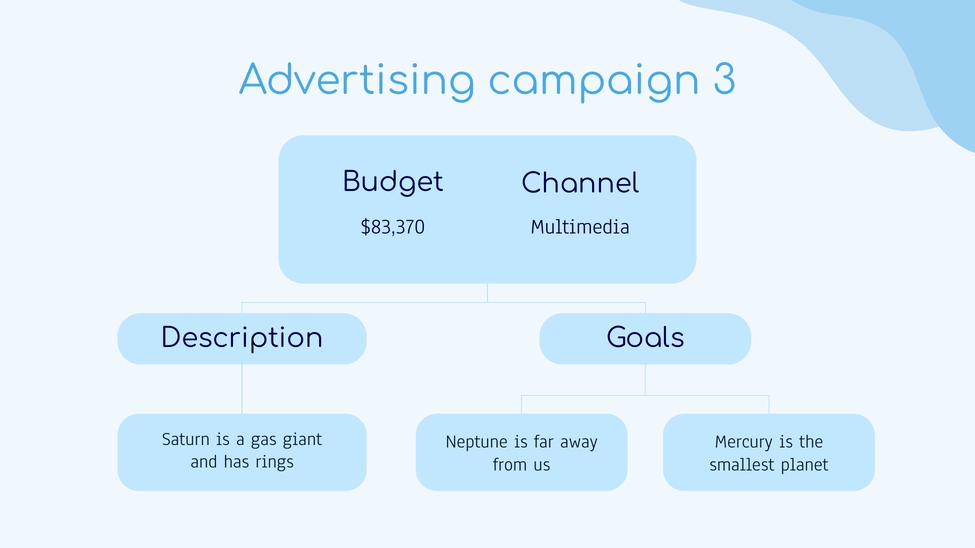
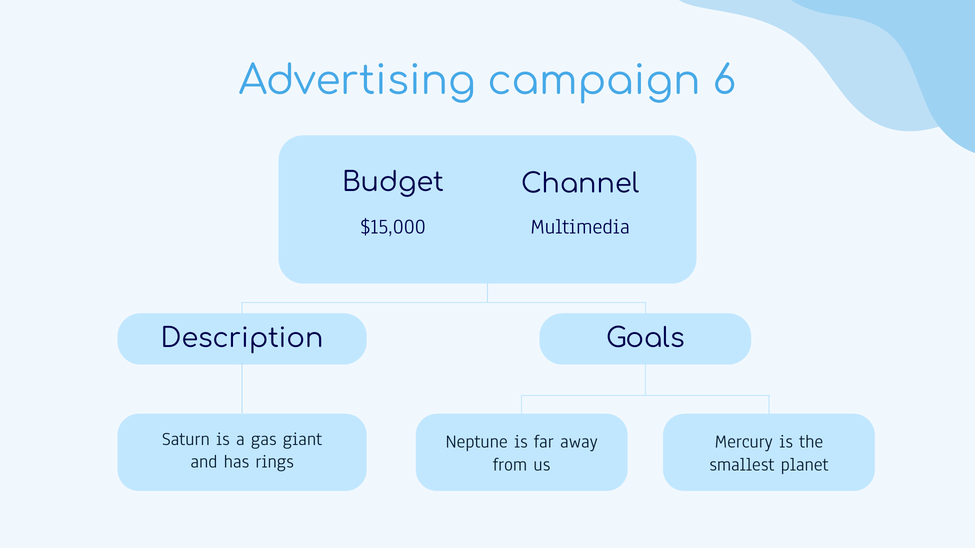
3: 3 -> 6
$83,370: $83,370 -> $15,000
